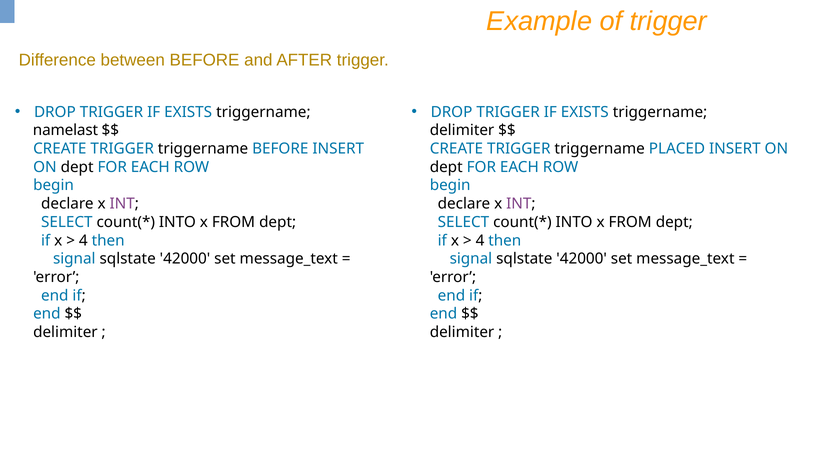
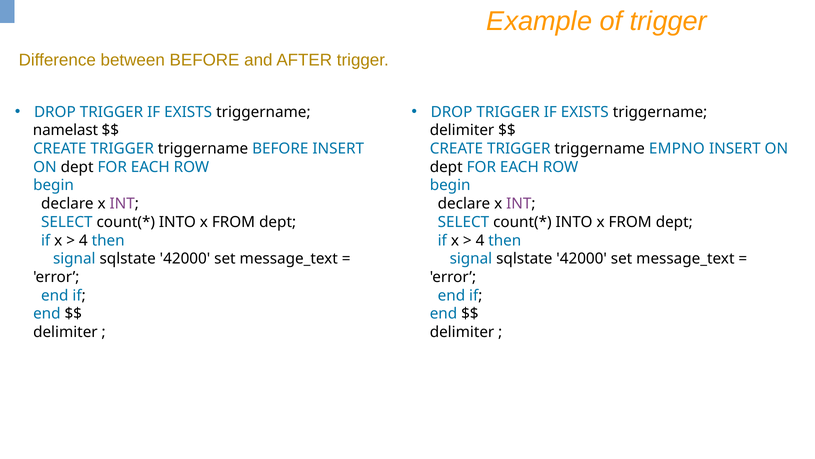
PLACED: PLACED -> EMPNO
